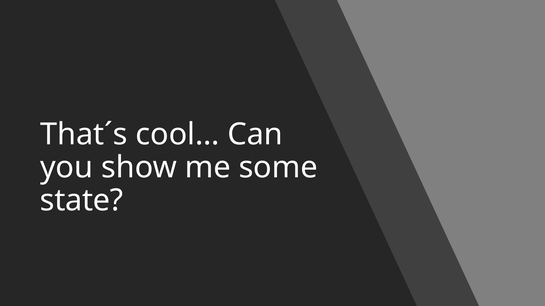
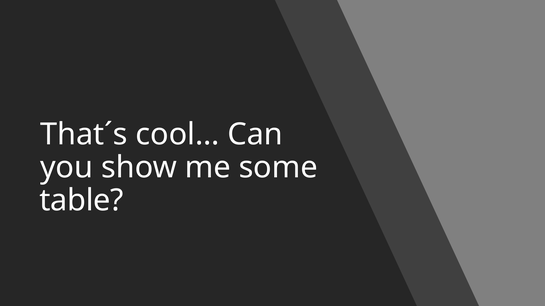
state: state -> table
